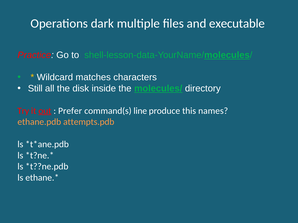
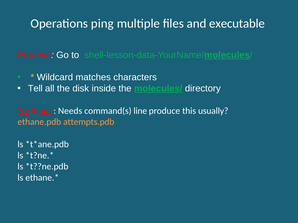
dark: dark -> ping
Still: Still -> Tell
Try underline: none -> present
Prefer: Prefer -> Needs
names: names -> usually
